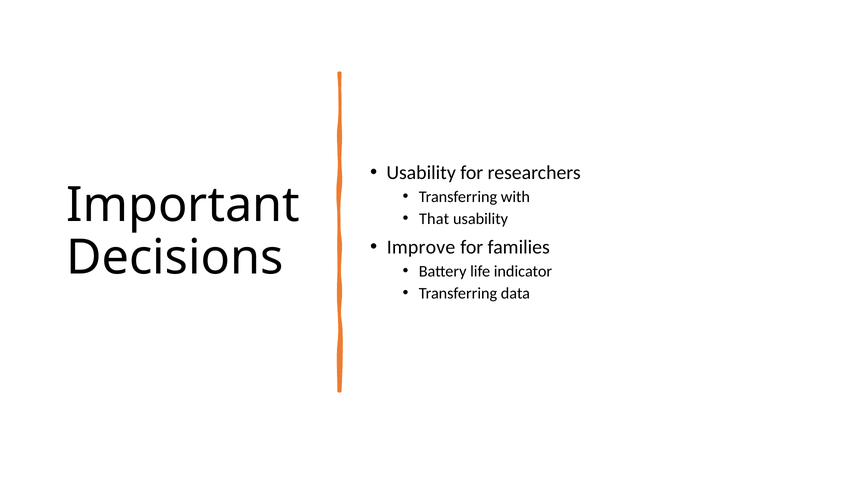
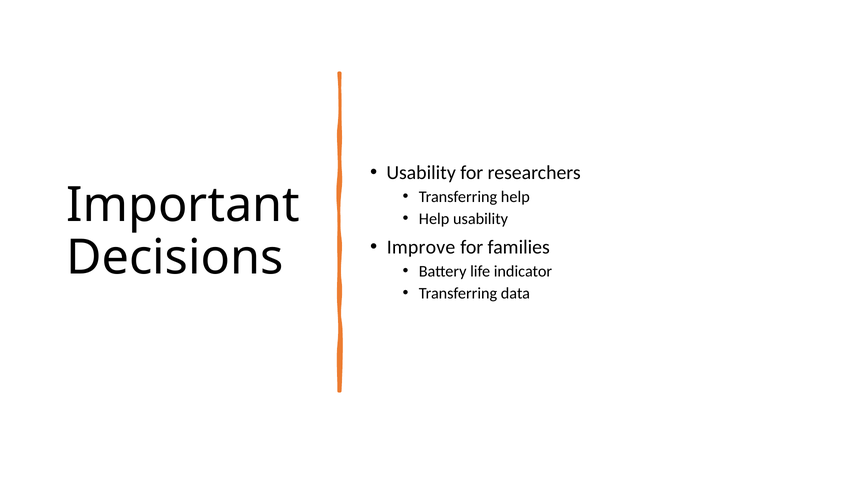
Transferring with: with -> help
That at (434, 218): That -> Help
